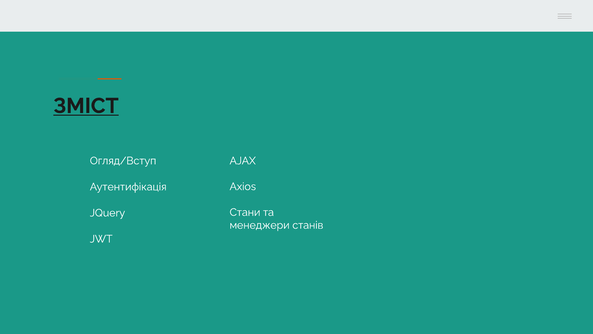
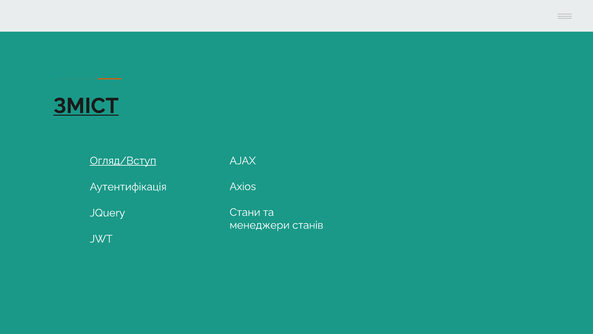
Огляд/Вступ underline: none -> present
